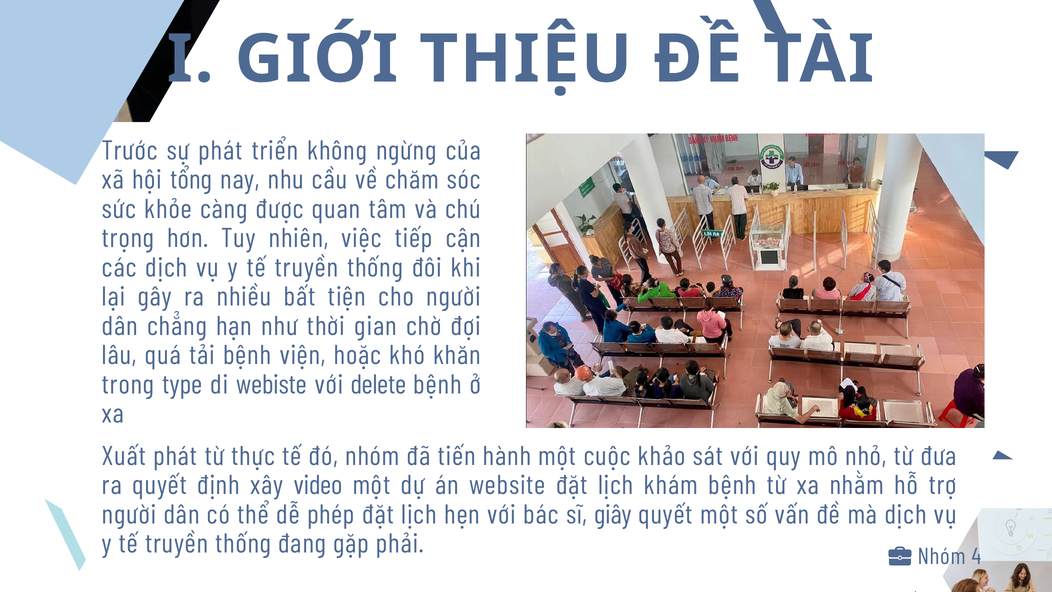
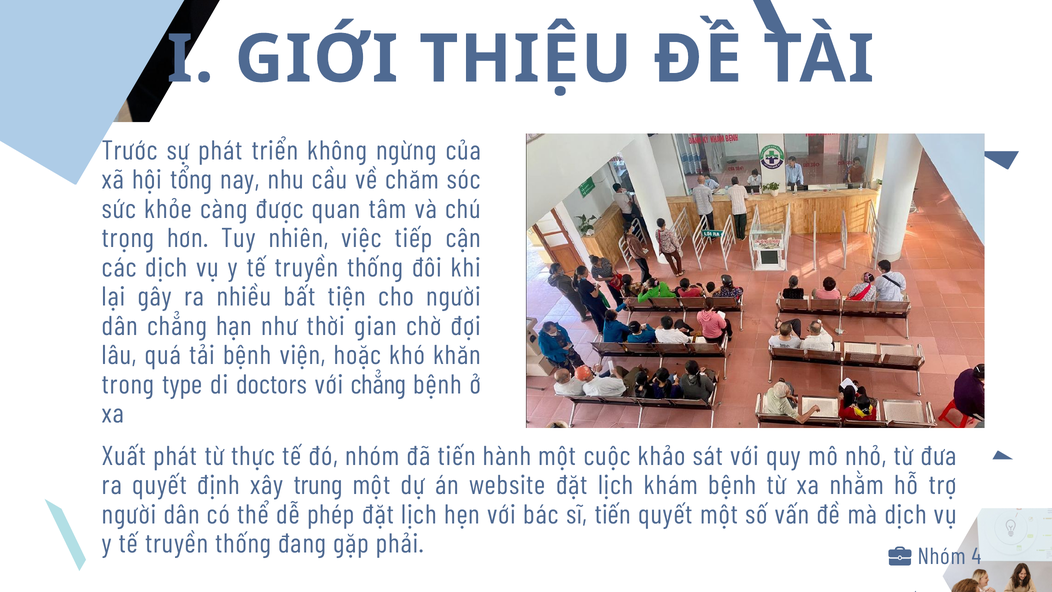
webiste: webiste -> doctors
với delete: delete -> chẳng
video: video -> trung
sĩ giây: giây -> tiến
